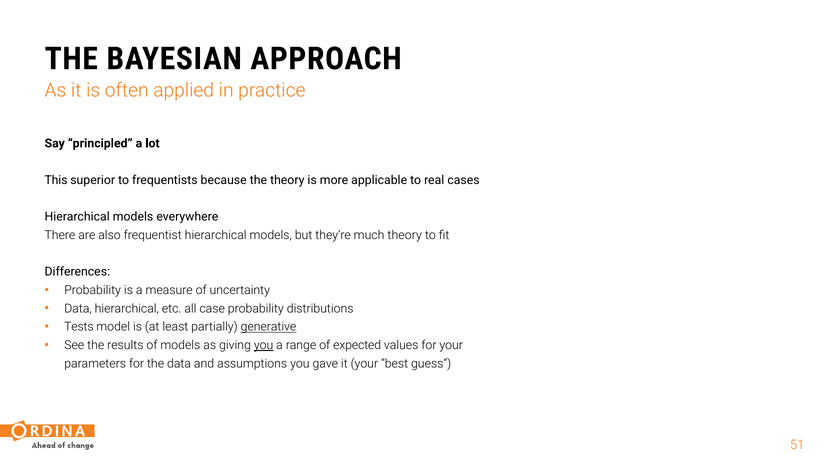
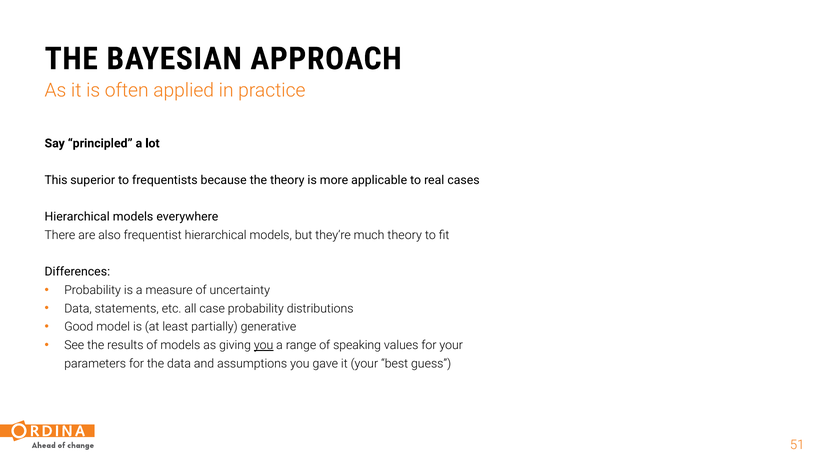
Data hierarchical: hierarchical -> statements
Tests: Tests -> Good
generative underline: present -> none
expected: expected -> speaking
